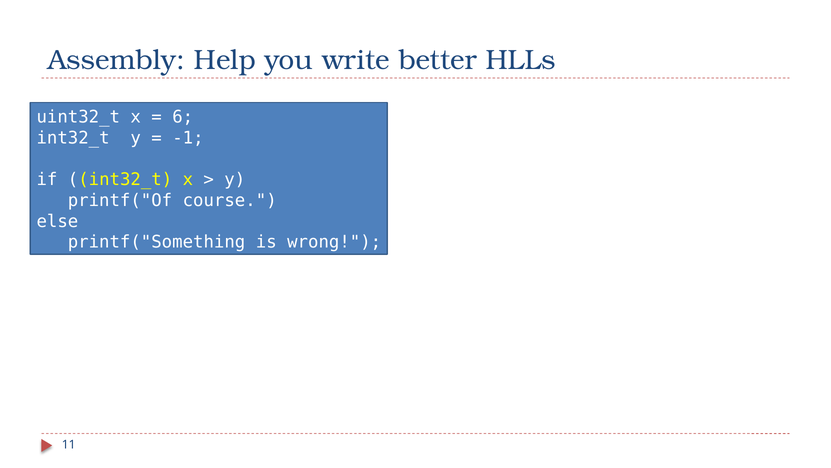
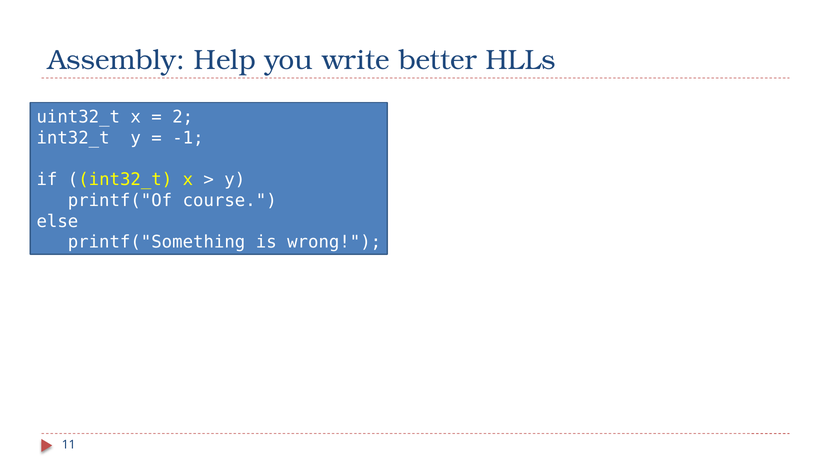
6: 6 -> 2
